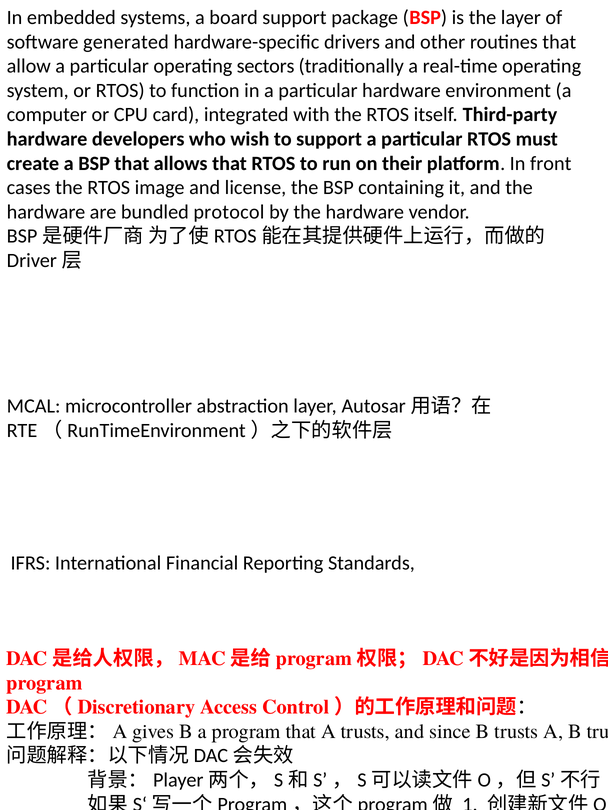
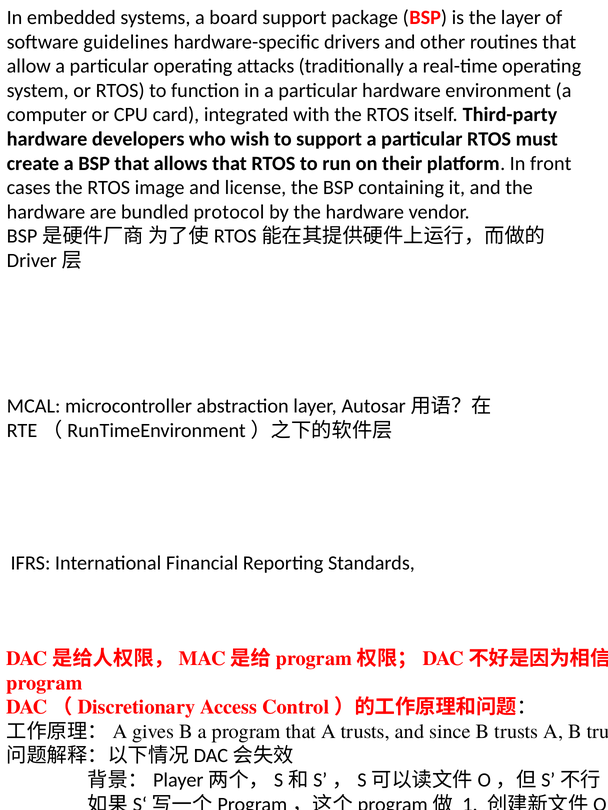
generated: generated -> guidelines
sectors: sectors -> attacks
